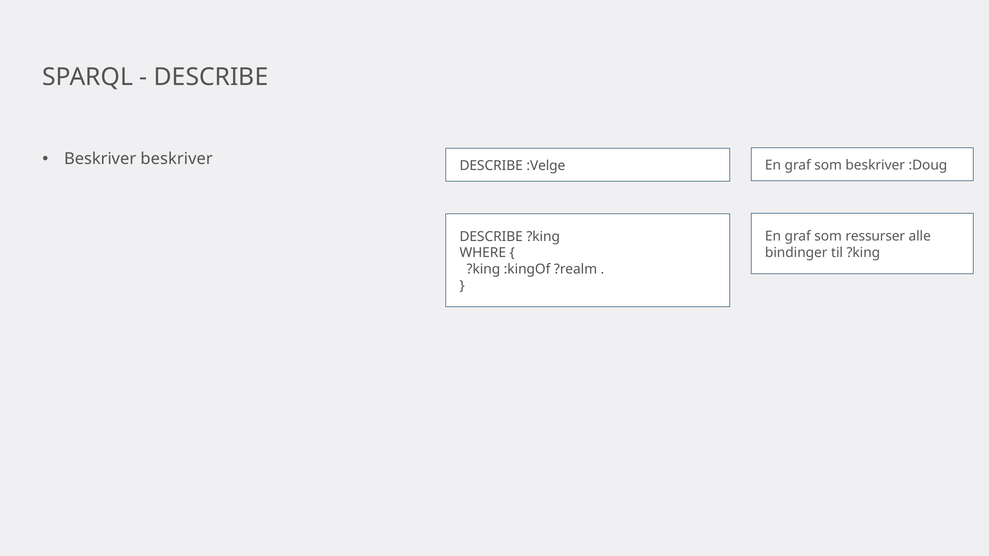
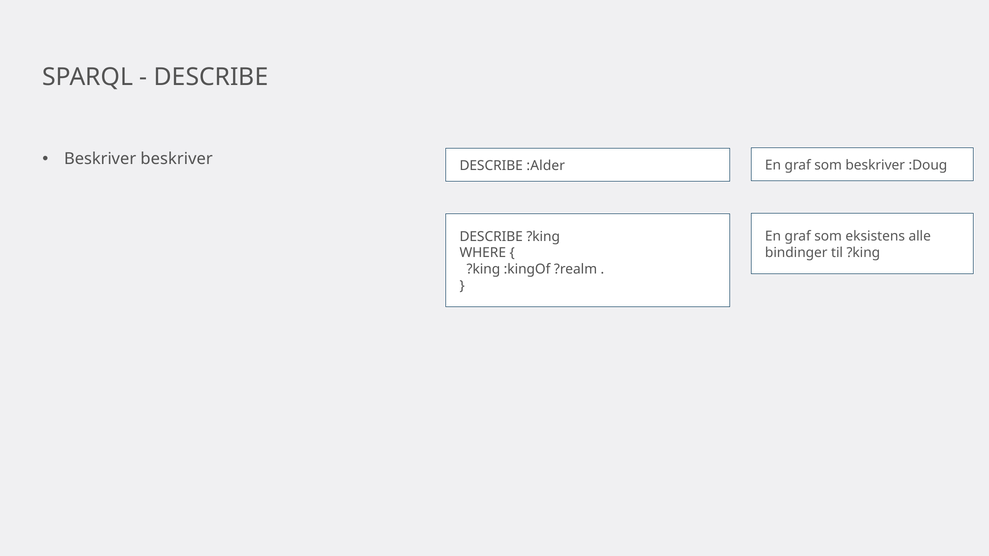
:Velge: :Velge -> :Alder
ressurser: ressurser -> eksistens
